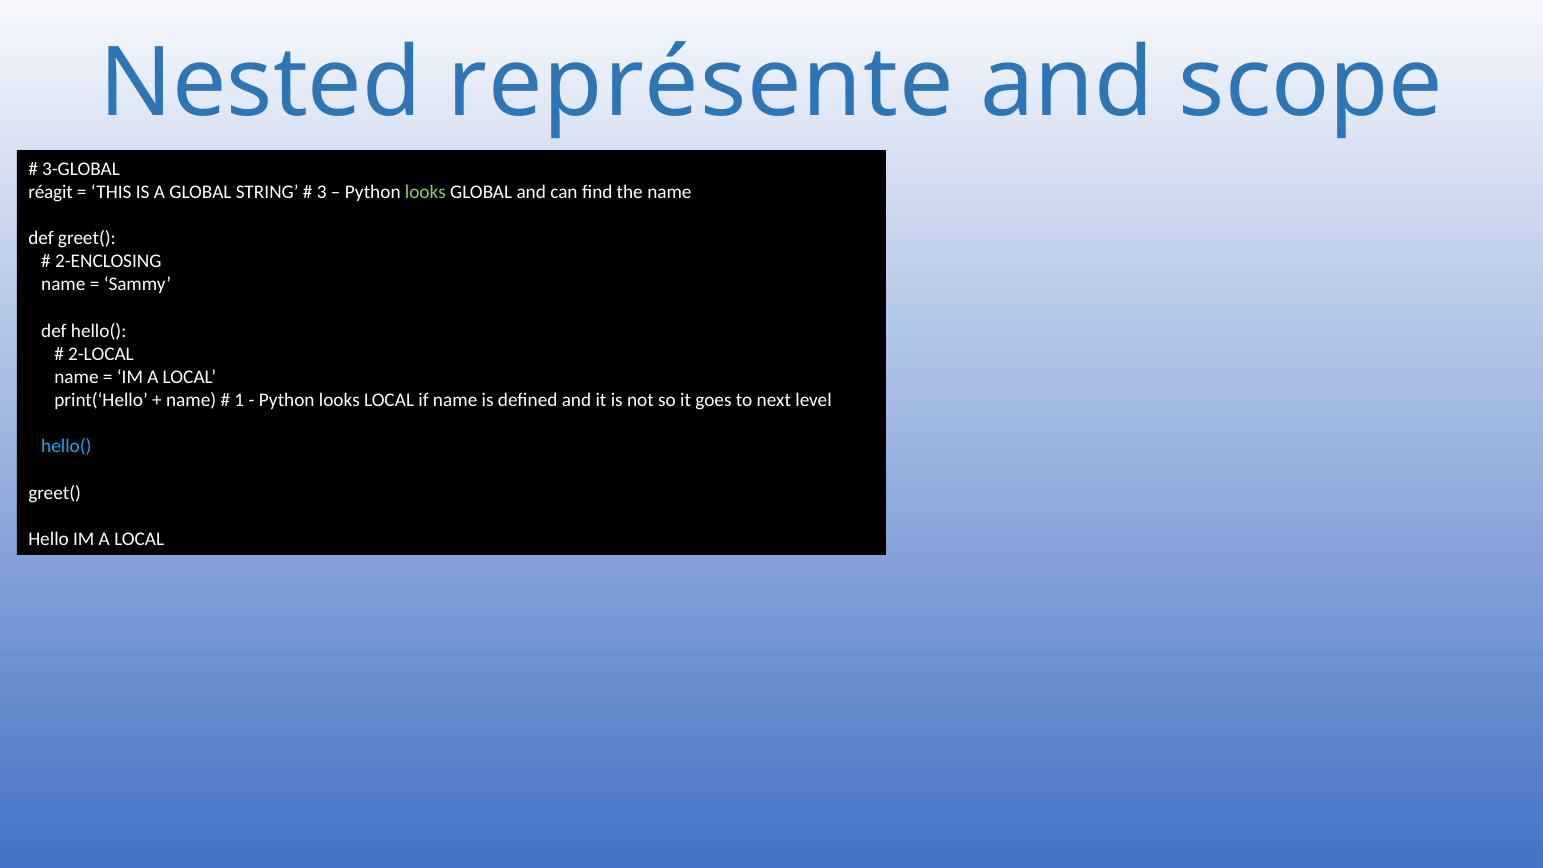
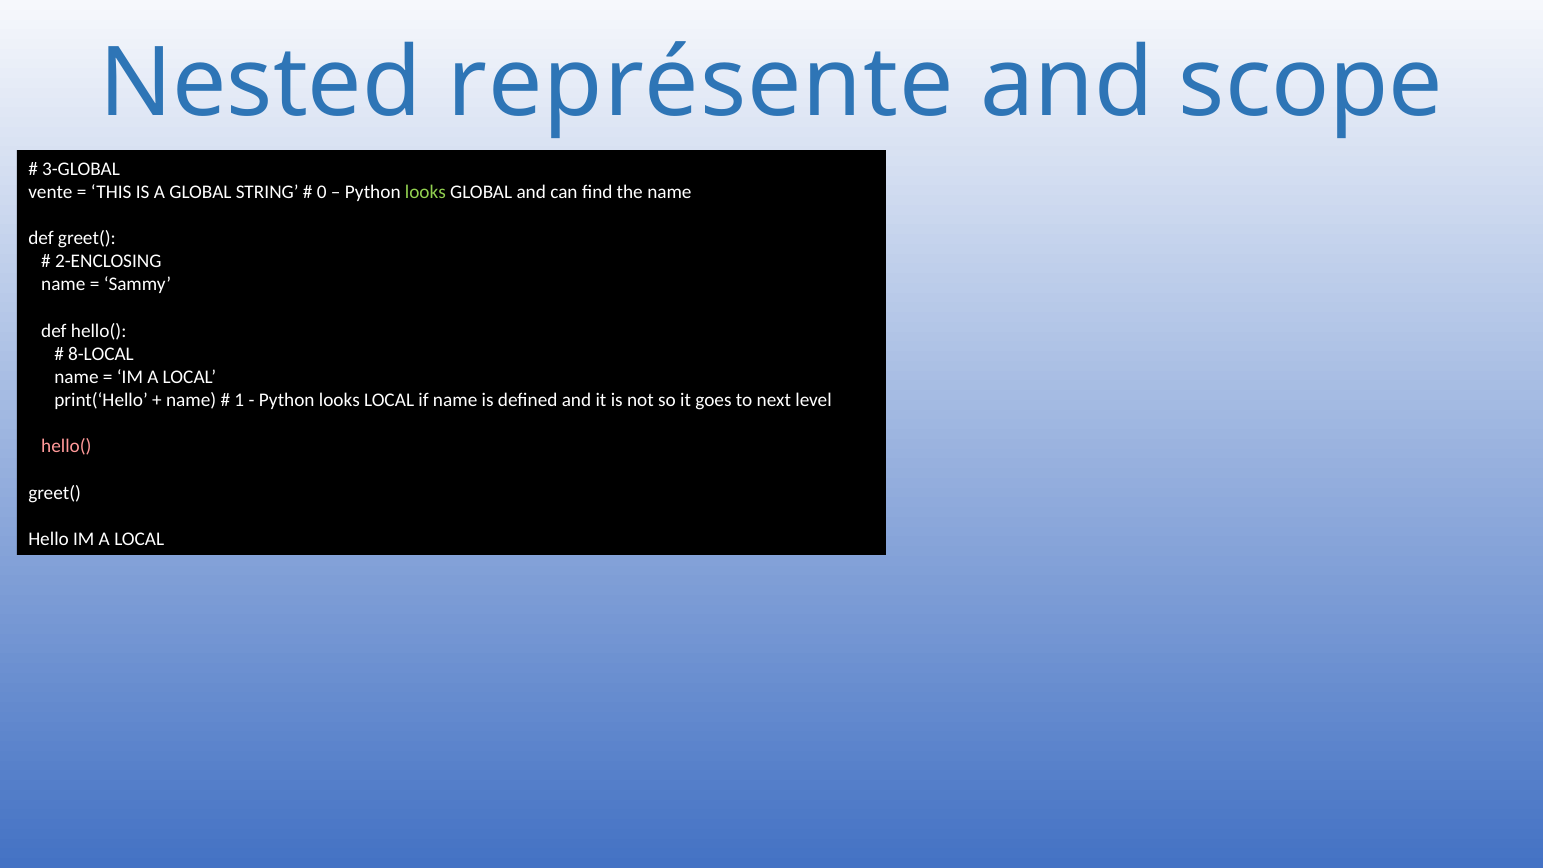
réagit: réagit -> vente
3: 3 -> 0
2-LOCAL: 2-LOCAL -> 8-LOCAL
hello( at (66, 446) colour: light blue -> pink
